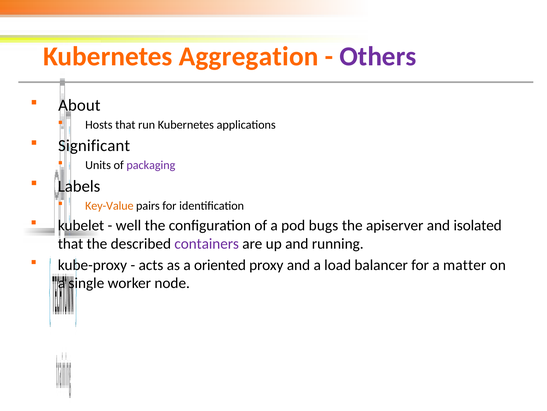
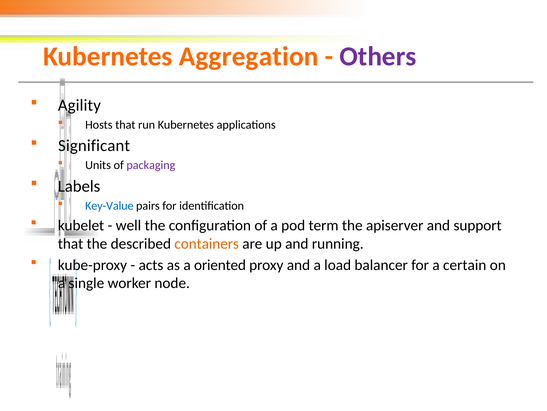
About: About -> Agility
Key-Value colour: orange -> blue
bugs: bugs -> term
isolated: isolated -> support
containers colour: purple -> orange
matter: matter -> certain
